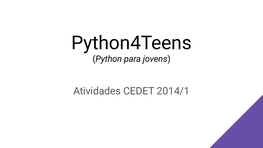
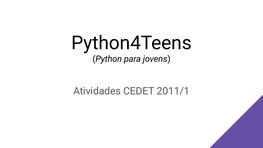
2014/1: 2014/1 -> 2011/1
